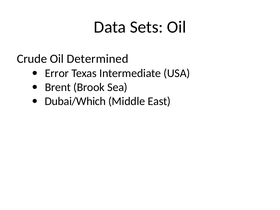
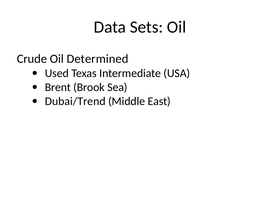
Error: Error -> Used
Dubai/Which: Dubai/Which -> Dubai/Trend
